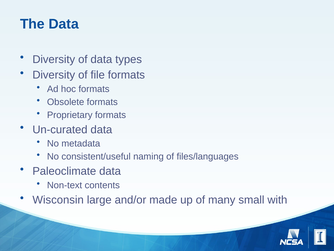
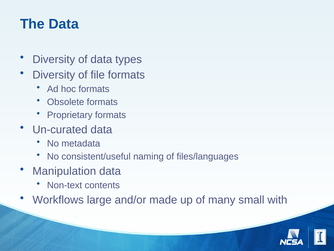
Paleoclimate: Paleoclimate -> Manipulation
Wisconsin: Wisconsin -> Workflows
